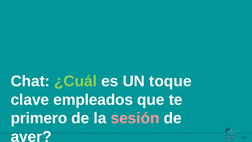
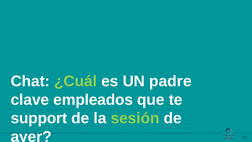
toque: toque -> padre
primero: primero -> support
sesión colour: pink -> light green
